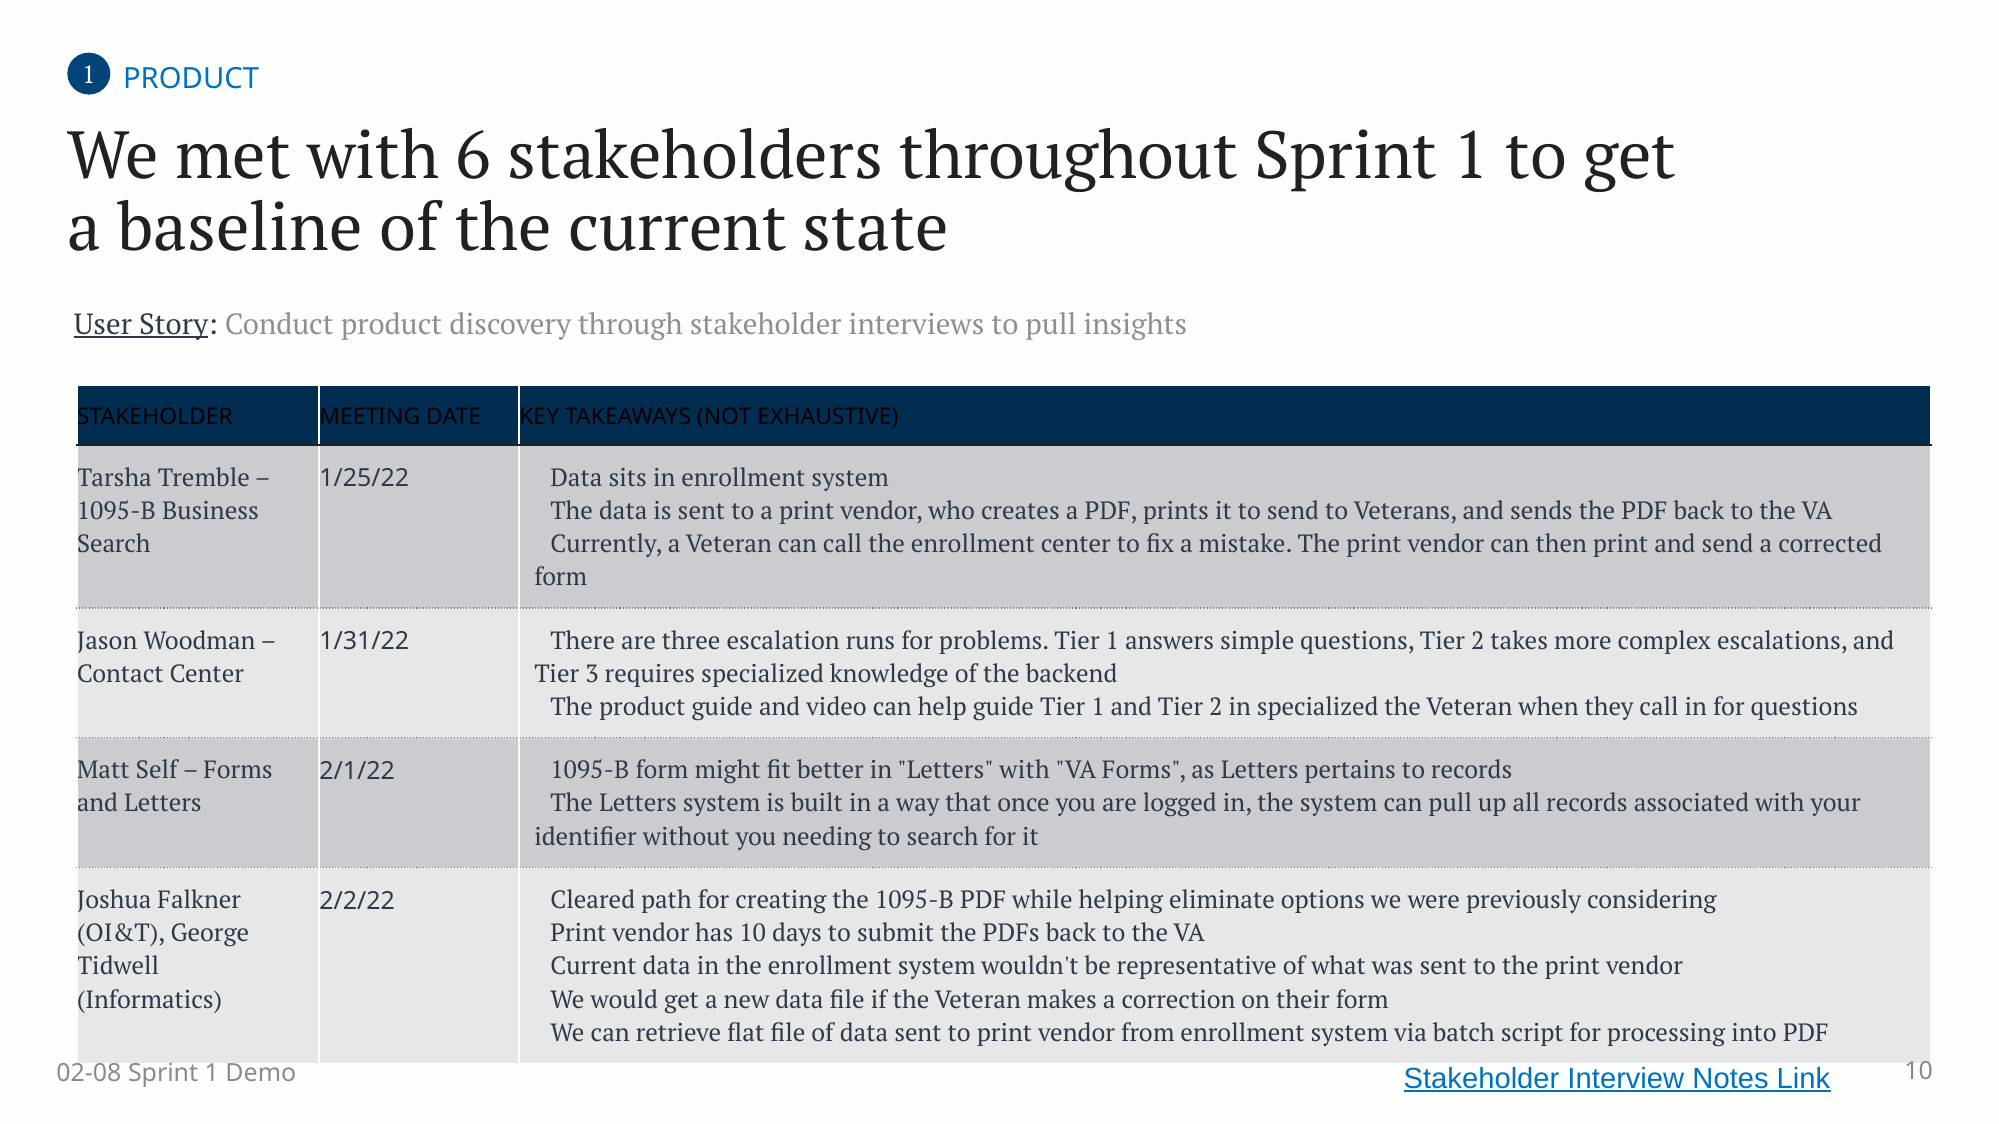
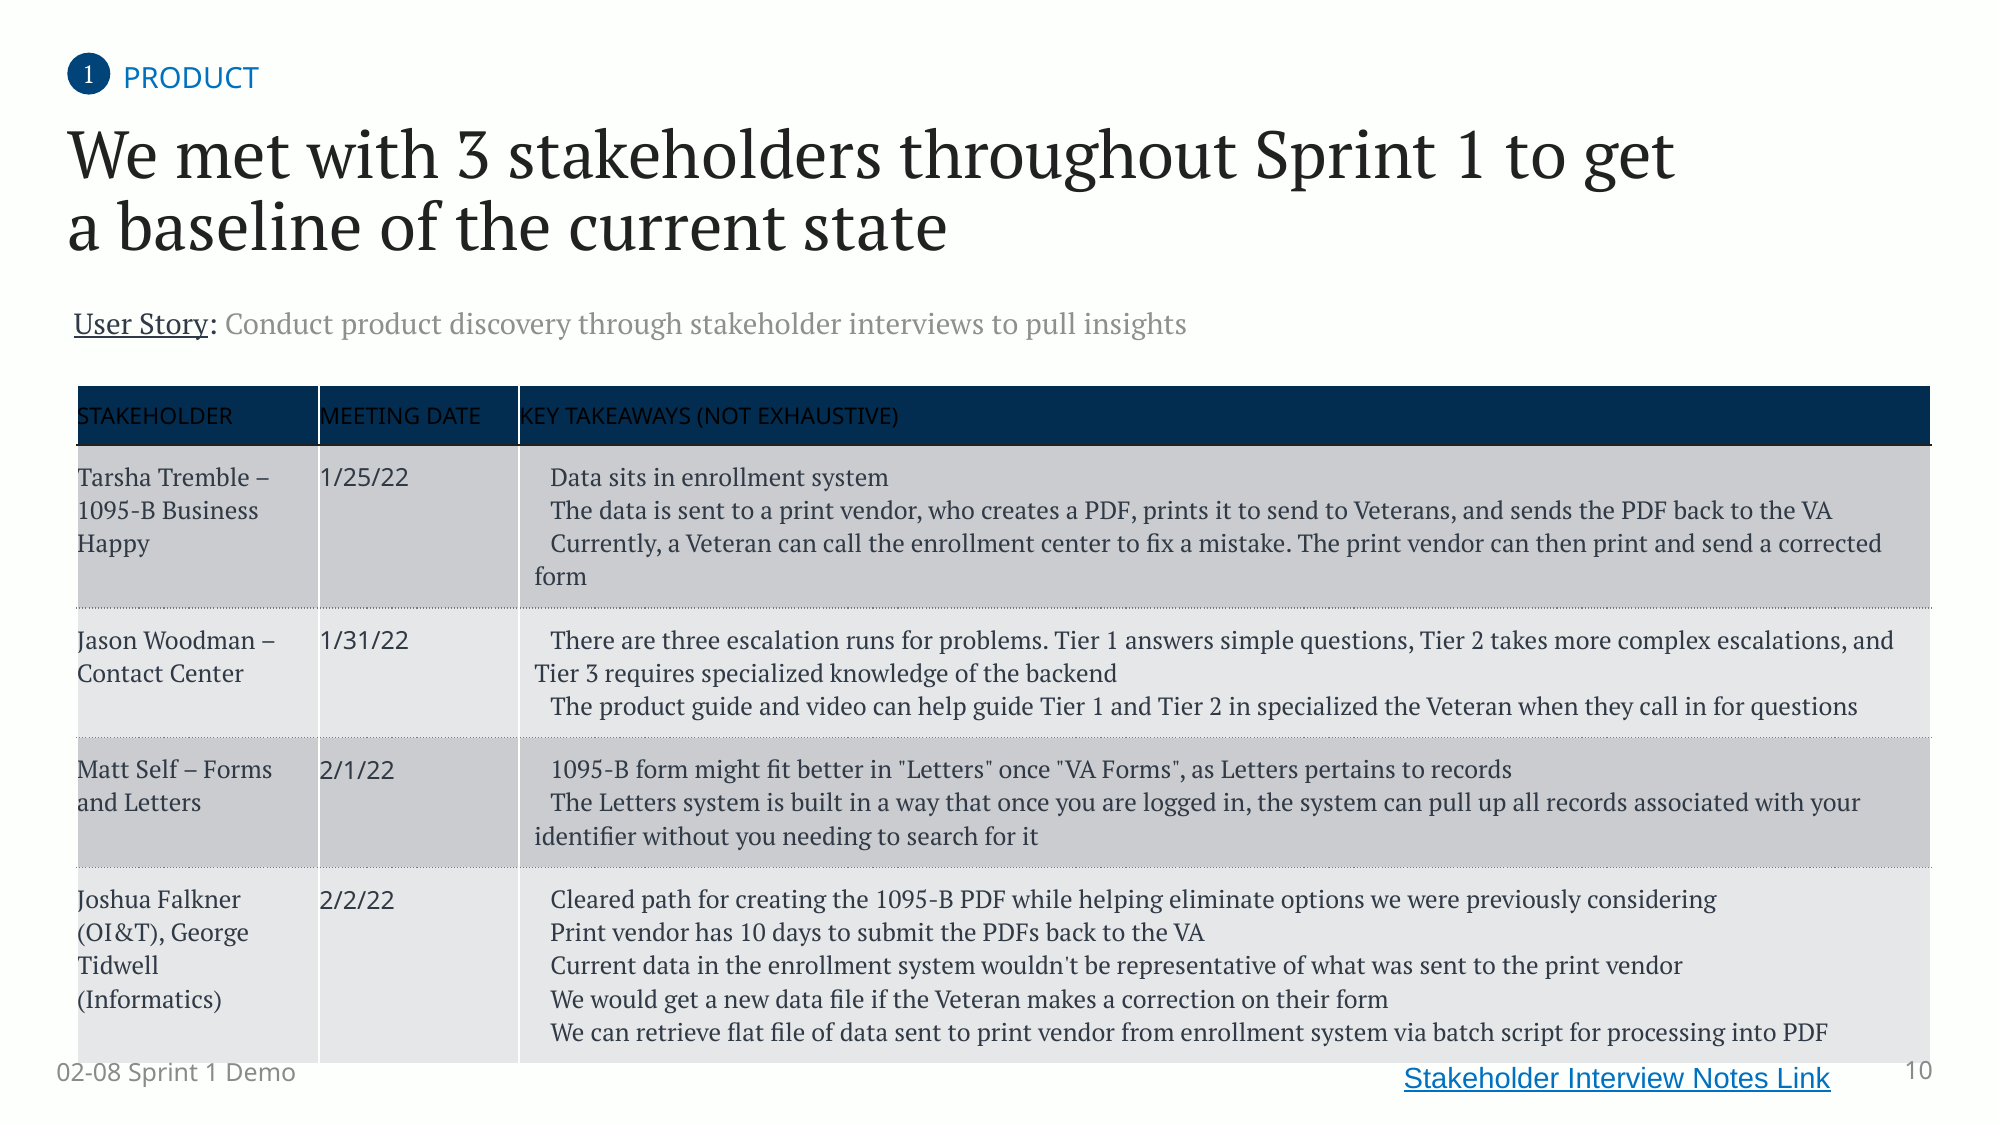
with 6: 6 -> 3
Search at (114, 545): Search -> Happy
Letters with: with -> once
